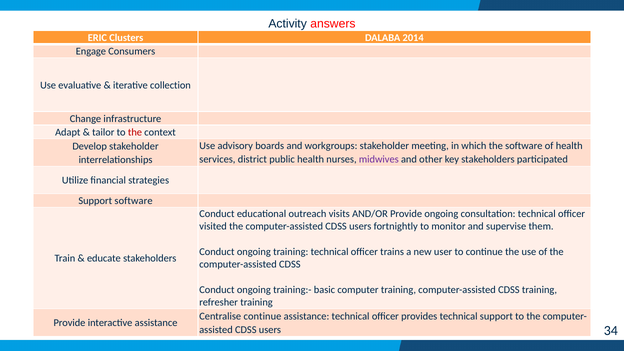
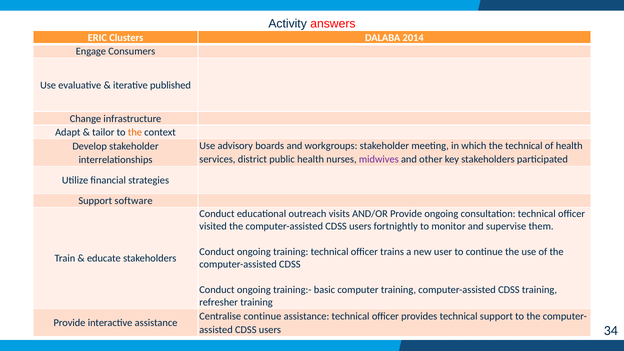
collection: collection -> published
the at (135, 132) colour: red -> orange
the software: software -> technical
